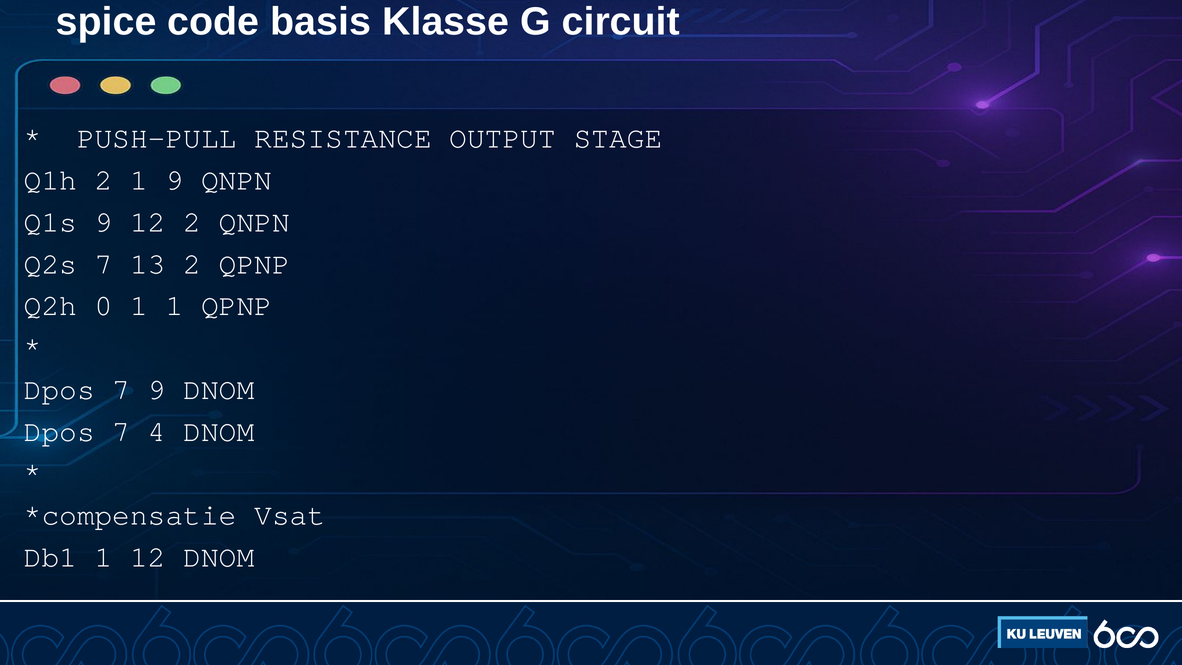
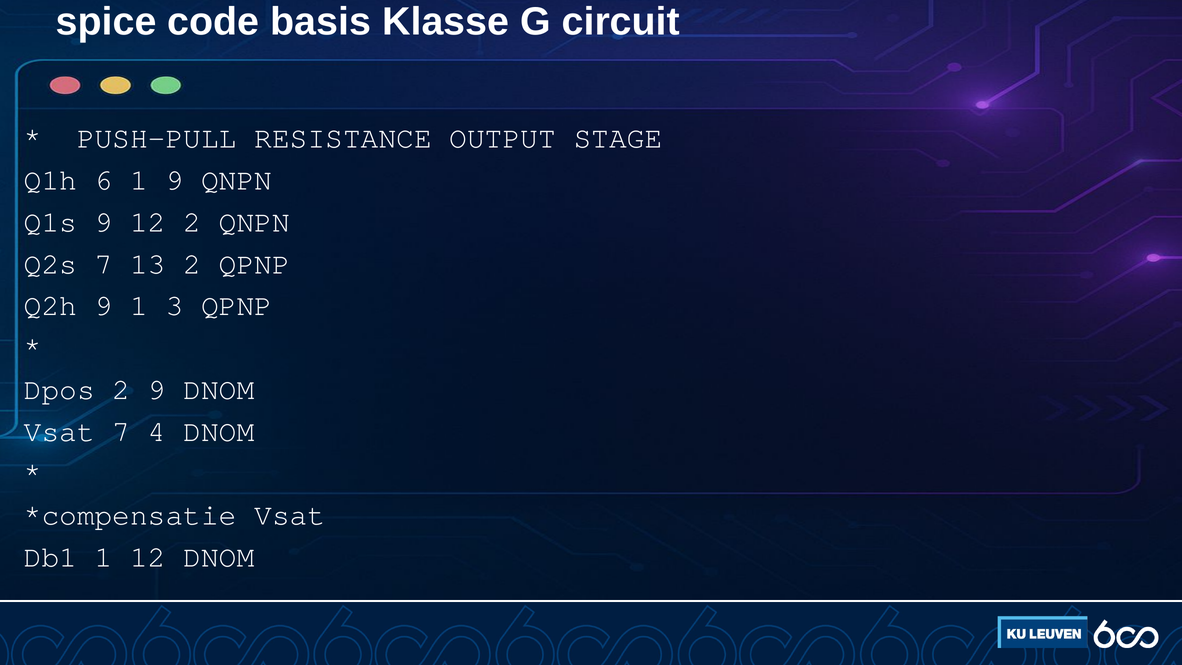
Q1h 2: 2 -> 6
Q2h 0: 0 -> 9
1 1: 1 -> 3
7 at (121, 389): 7 -> 2
Dpos at (59, 431): Dpos -> Vsat
